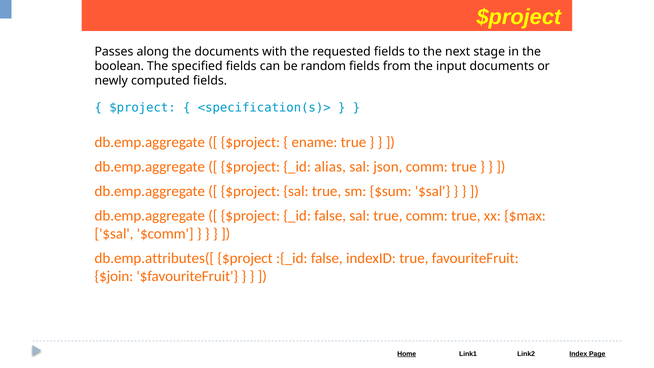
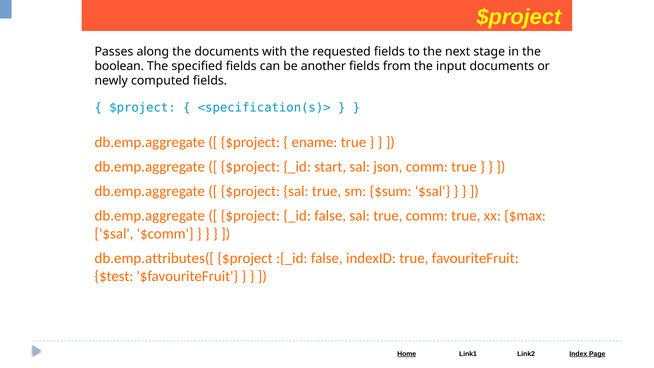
random: random -> another
alias: alias -> start
$join: $join -> $test
